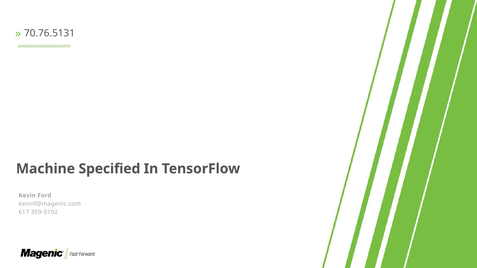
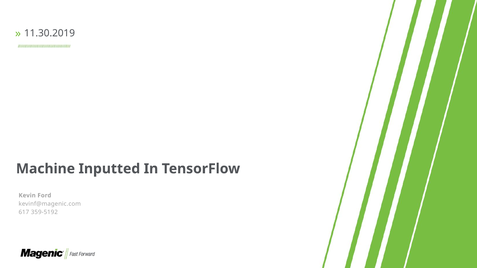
70.76.5131: 70.76.5131 -> 11.30.2019
Specified: Specified -> Inputted
